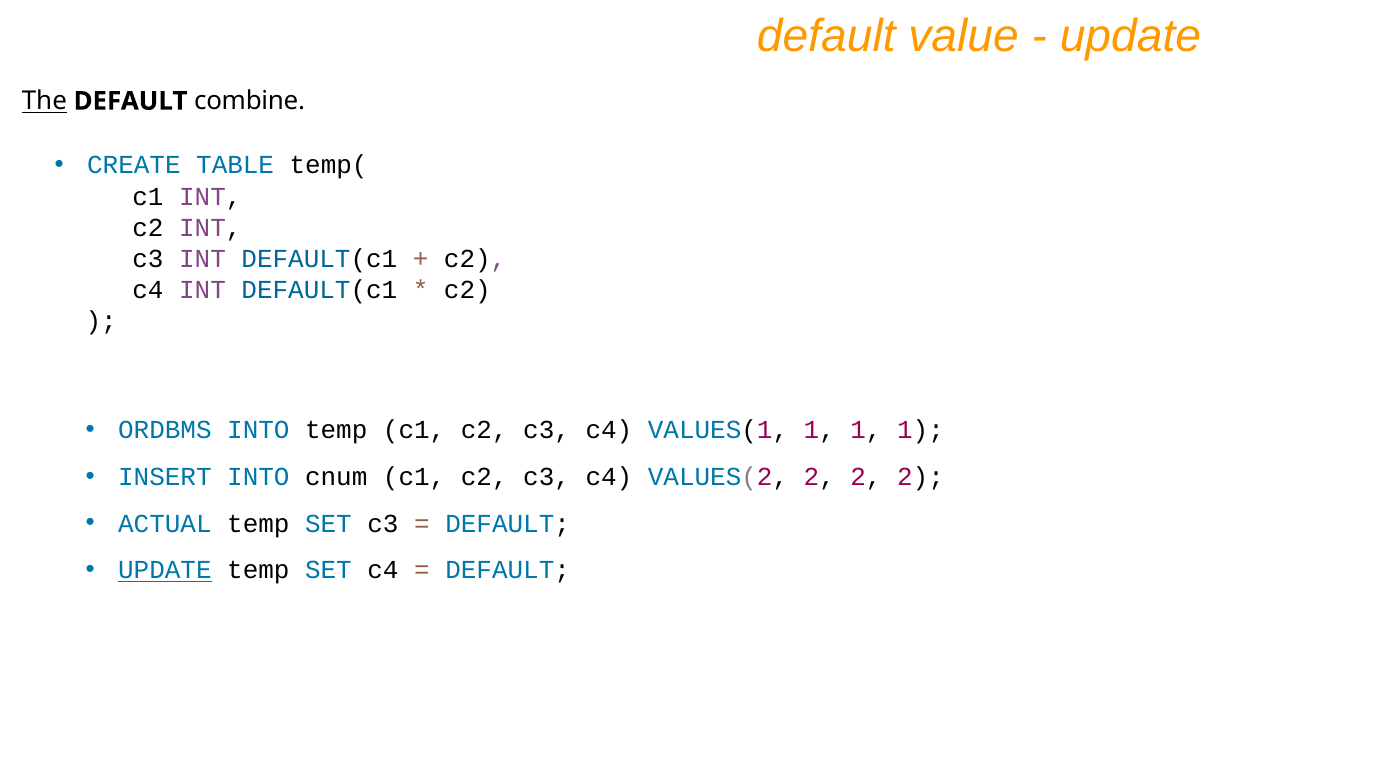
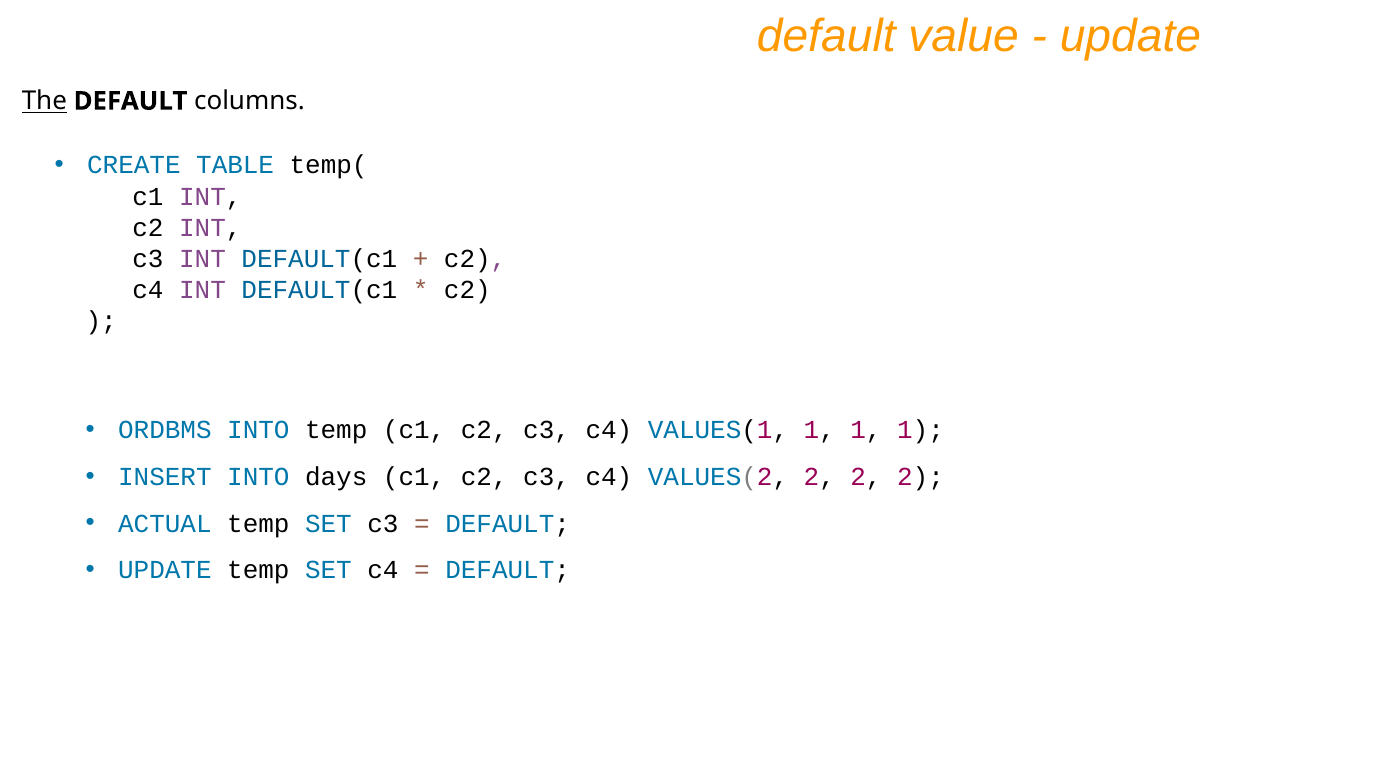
combine: combine -> columns
cnum: cnum -> days
UPDATE at (165, 570) underline: present -> none
